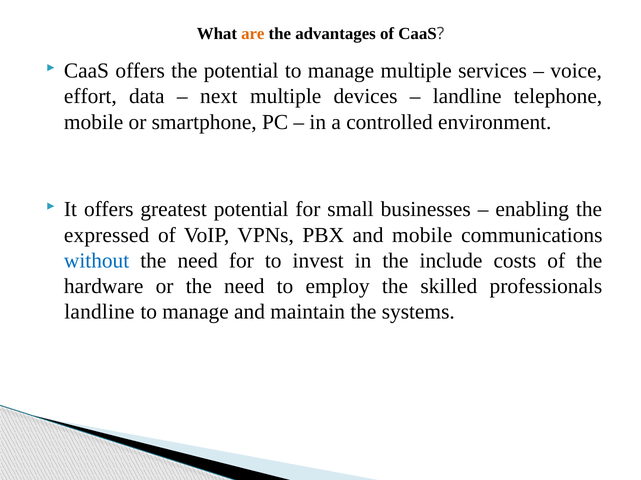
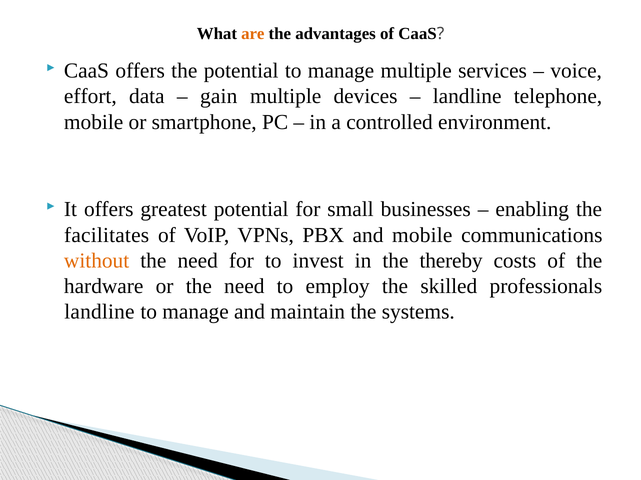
next: next -> gain
expressed: expressed -> facilitates
without colour: blue -> orange
include: include -> thereby
